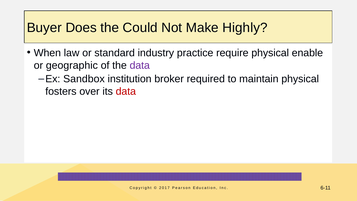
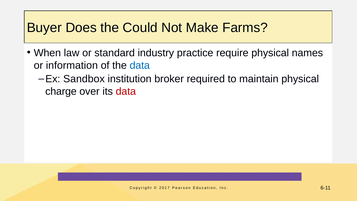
Highly: Highly -> Farms
enable: enable -> names
geographic: geographic -> information
data at (140, 65) colour: purple -> blue
fosters: fosters -> charge
